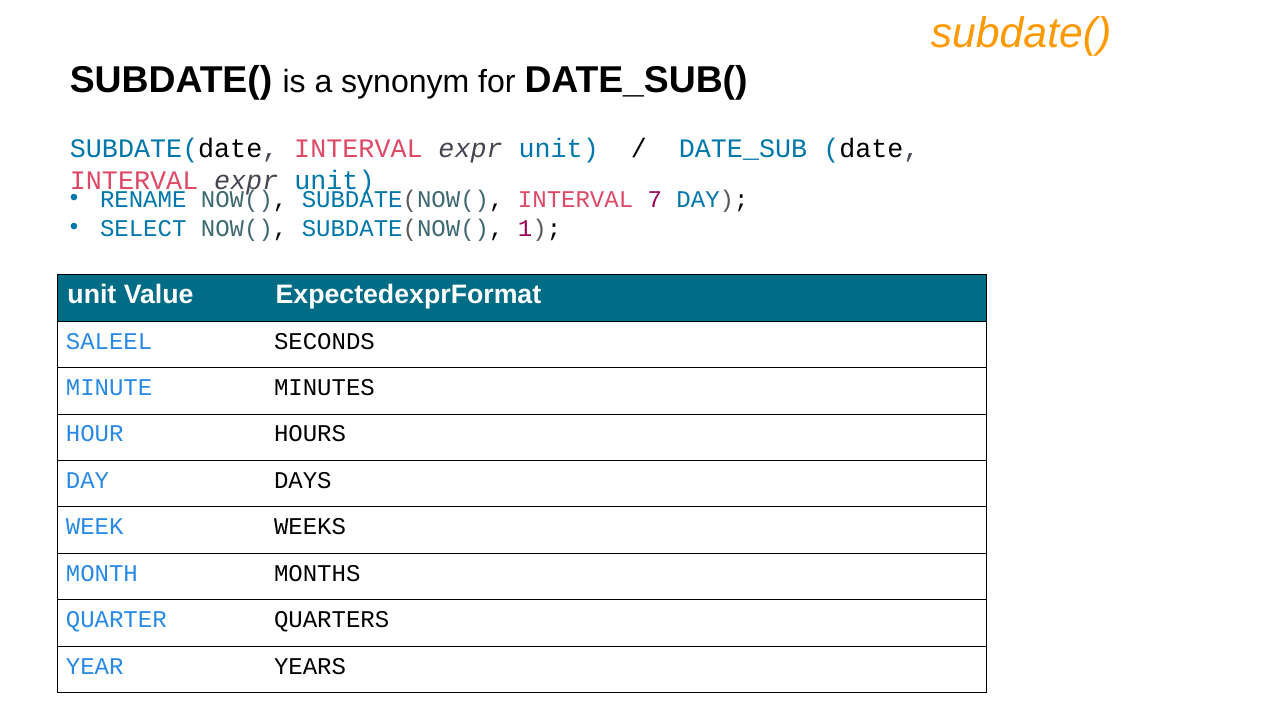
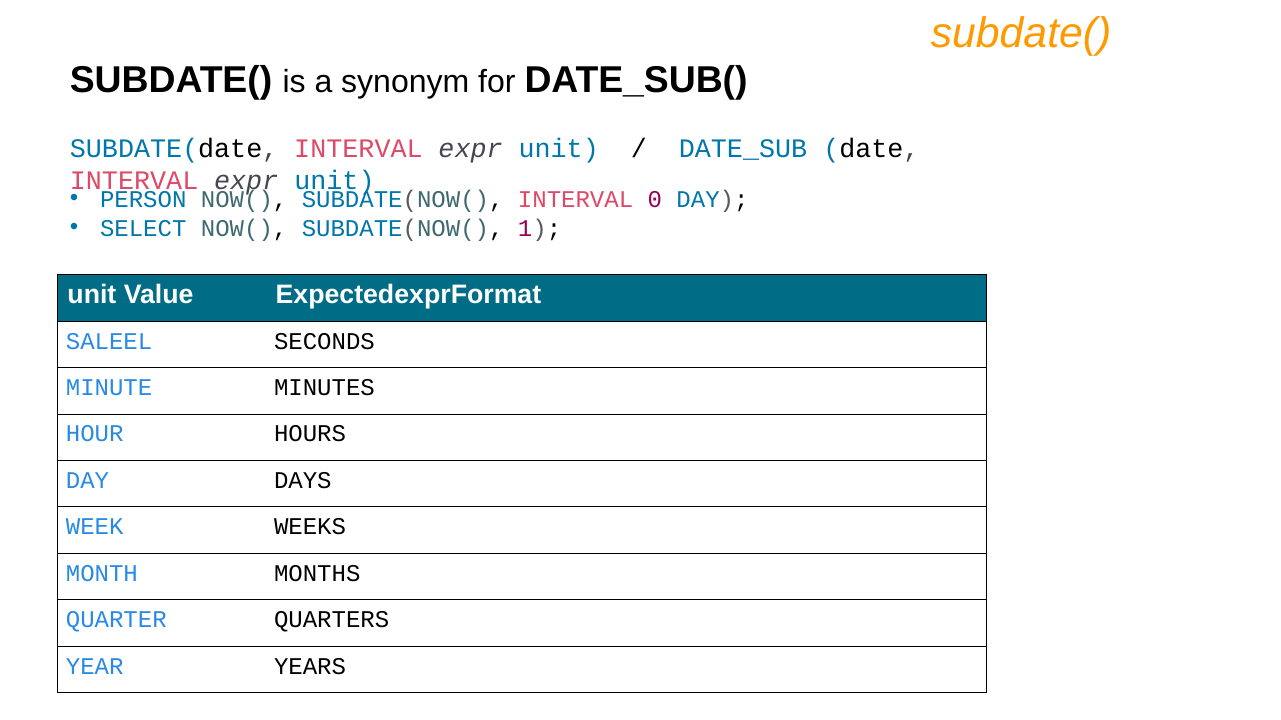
RENAME: RENAME -> PERSON
7: 7 -> 0
